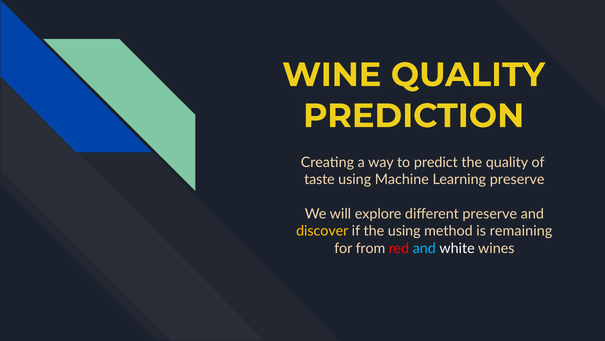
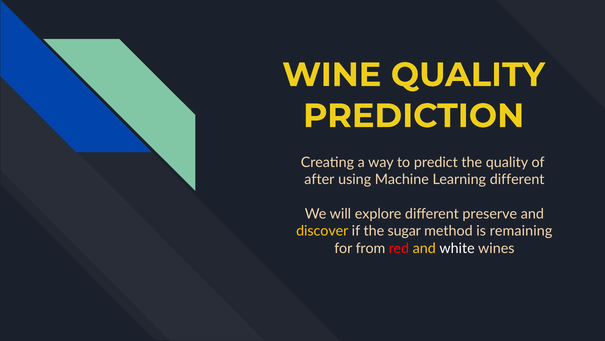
taste: taste -> after
Learning preserve: preserve -> different
the using: using -> sugar
and at (424, 248) colour: light blue -> yellow
